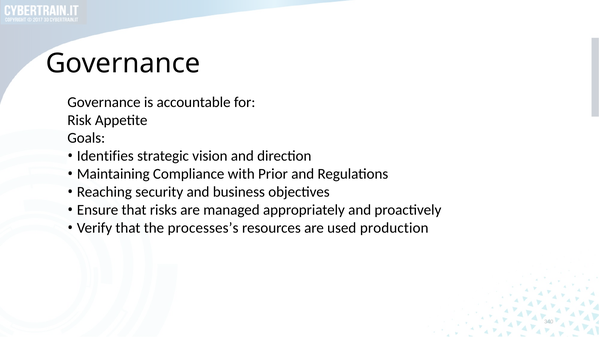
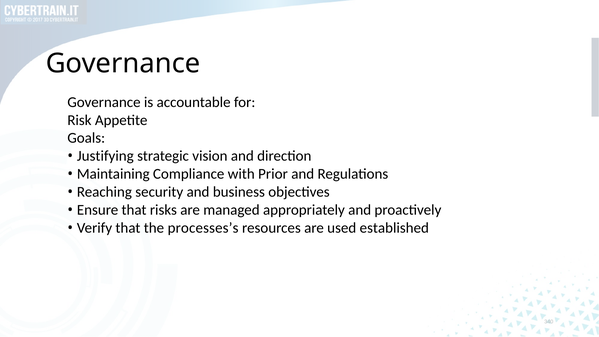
Identifies: Identifies -> Justifying
production: production -> established
